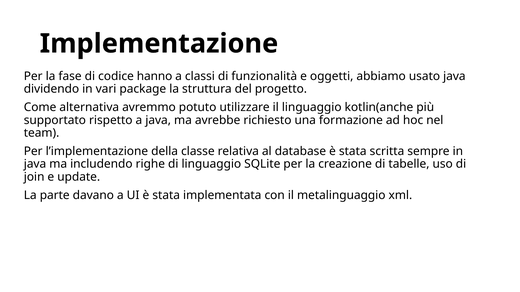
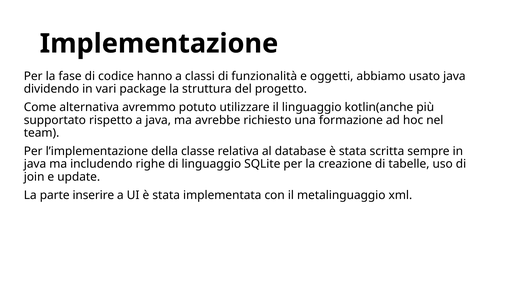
davano: davano -> inserire
